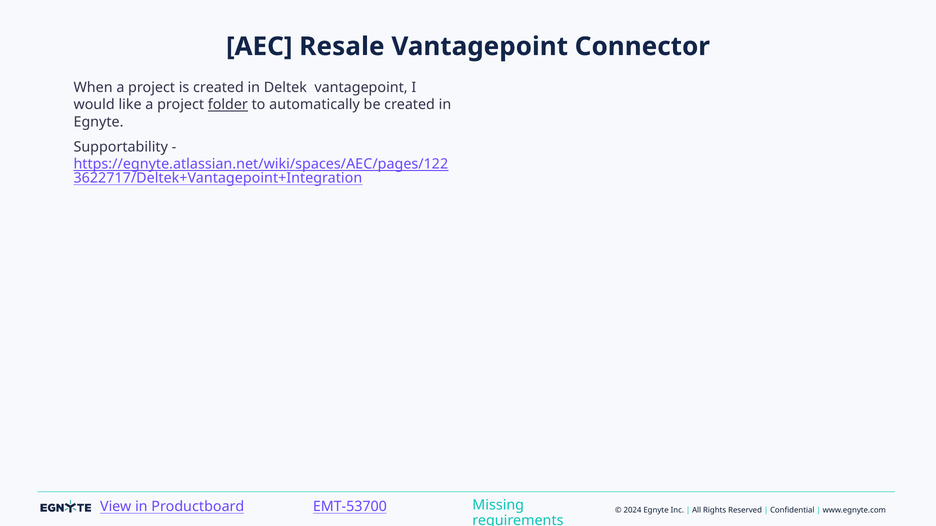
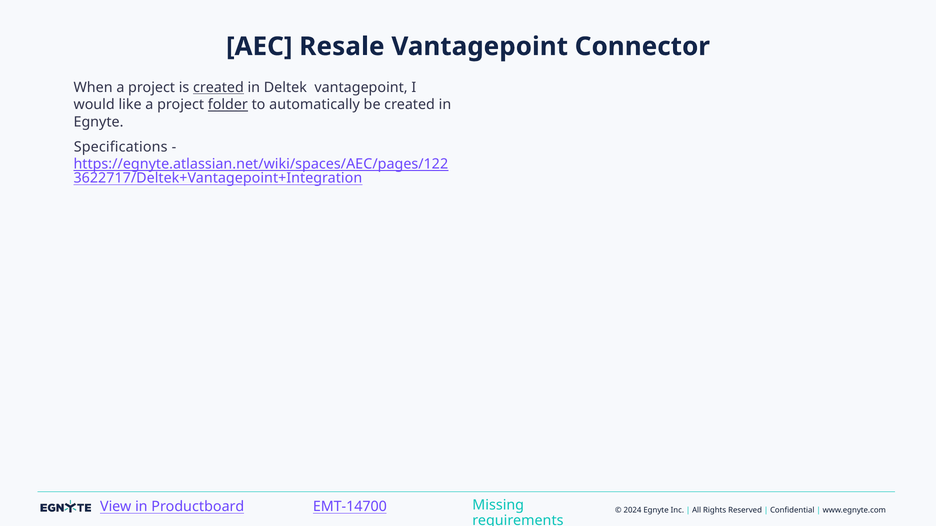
created at (218, 88) underline: none -> present
Supportability: Supportability -> Specifications
EMT-53700: EMT-53700 -> EMT-14700
